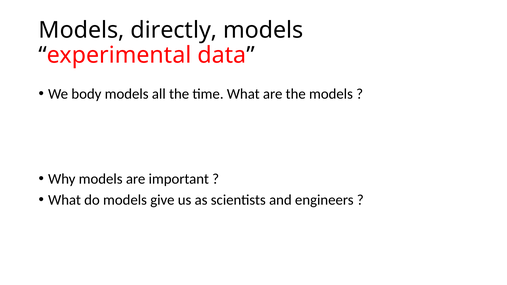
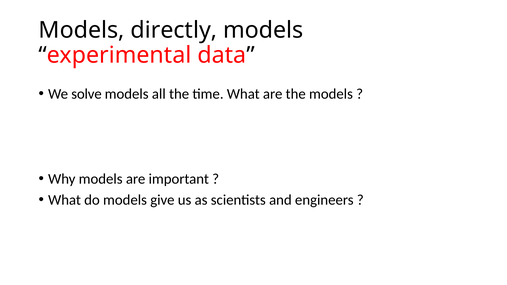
body: body -> solve
